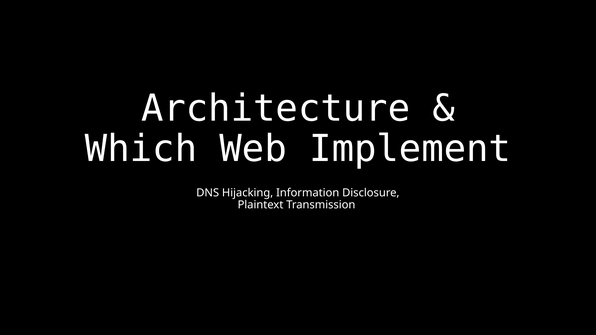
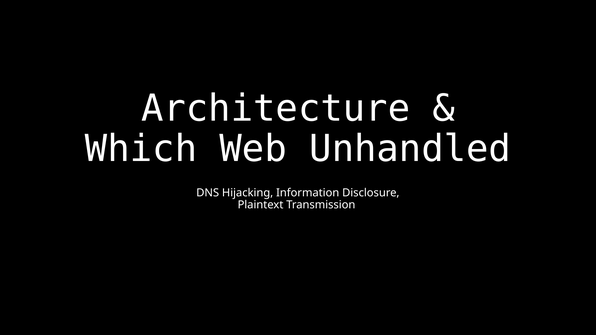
Implement: Implement -> Unhandled
